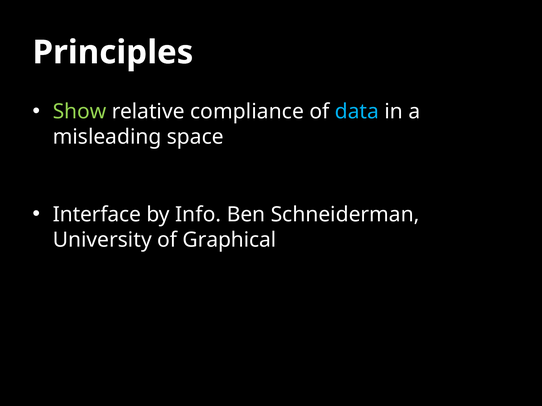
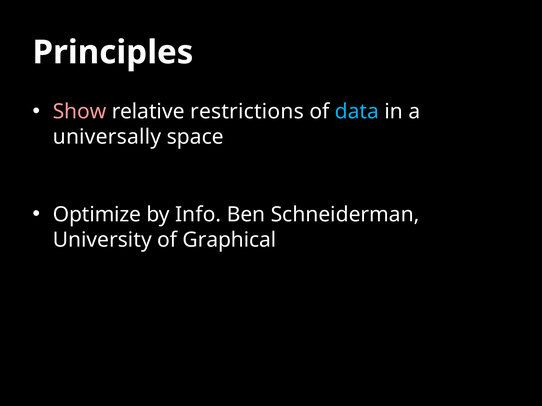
Show colour: light green -> pink
compliance: compliance -> restrictions
misleading: misleading -> universally
Interface: Interface -> Optimize
